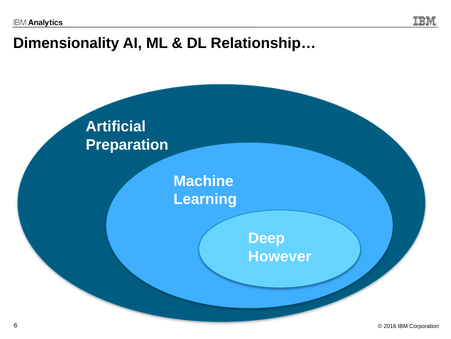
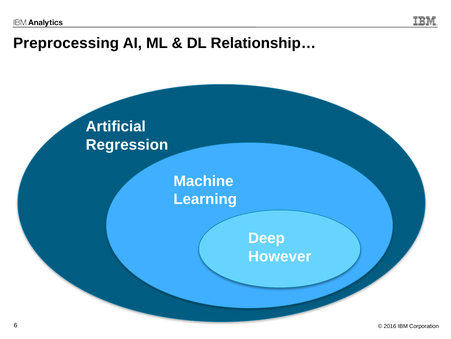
Dimensionality: Dimensionality -> Preprocessing
Preparation: Preparation -> Regression
